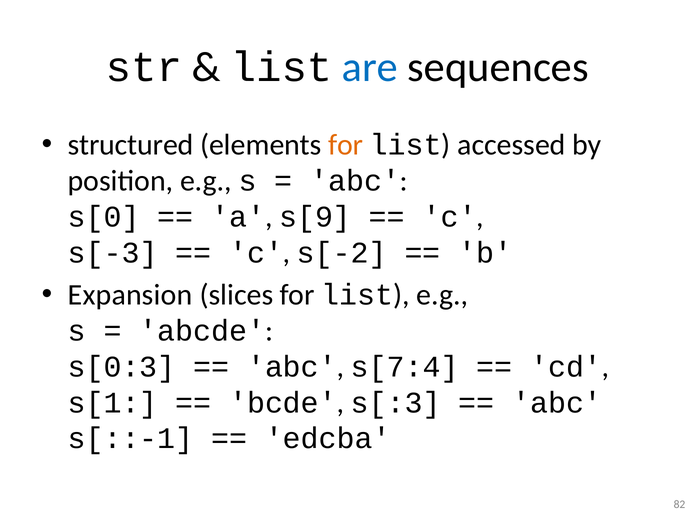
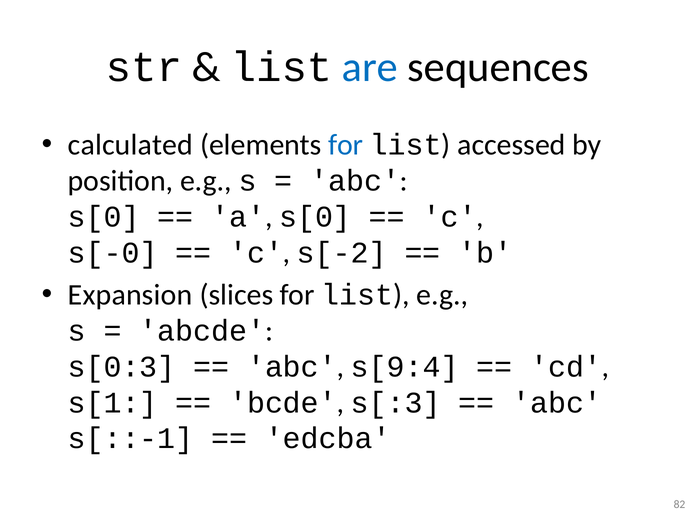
structured: structured -> calculated
for at (346, 145) colour: orange -> blue
a s[9: s[9 -> s[0
s[-3: s[-3 -> s[-0
s[7:4: s[7:4 -> s[9:4
